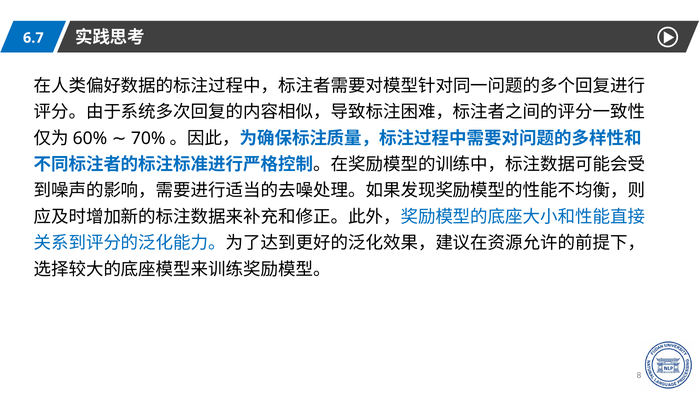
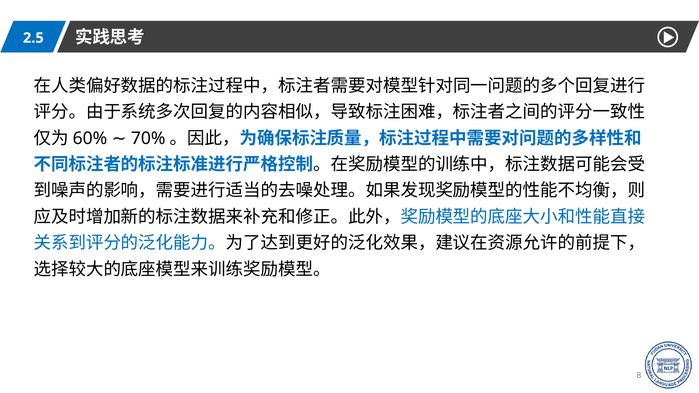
6.7: 6.7 -> 2.5
